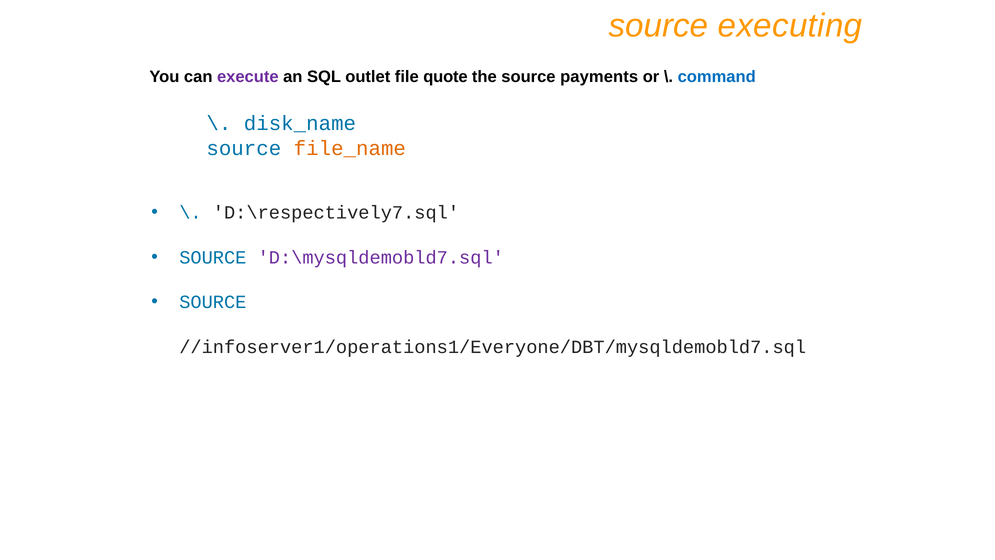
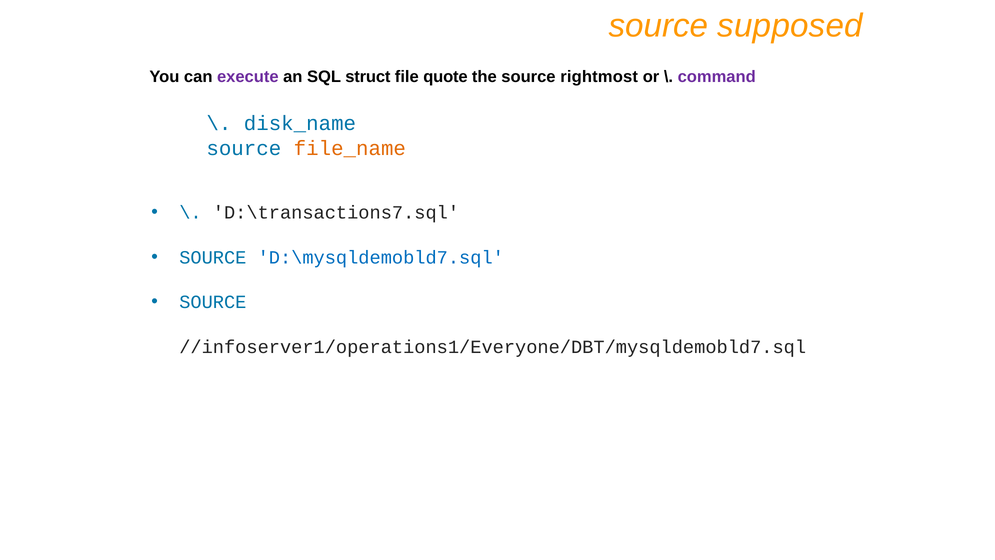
executing: executing -> supposed
outlet: outlet -> struct
payments: payments -> rightmost
command colour: blue -> purple
D:\respectively7.sql: D:\respectively7.sql -> D:\transactions7.sql
D:\mysqldemobld7.sql colour: purple -> blue
